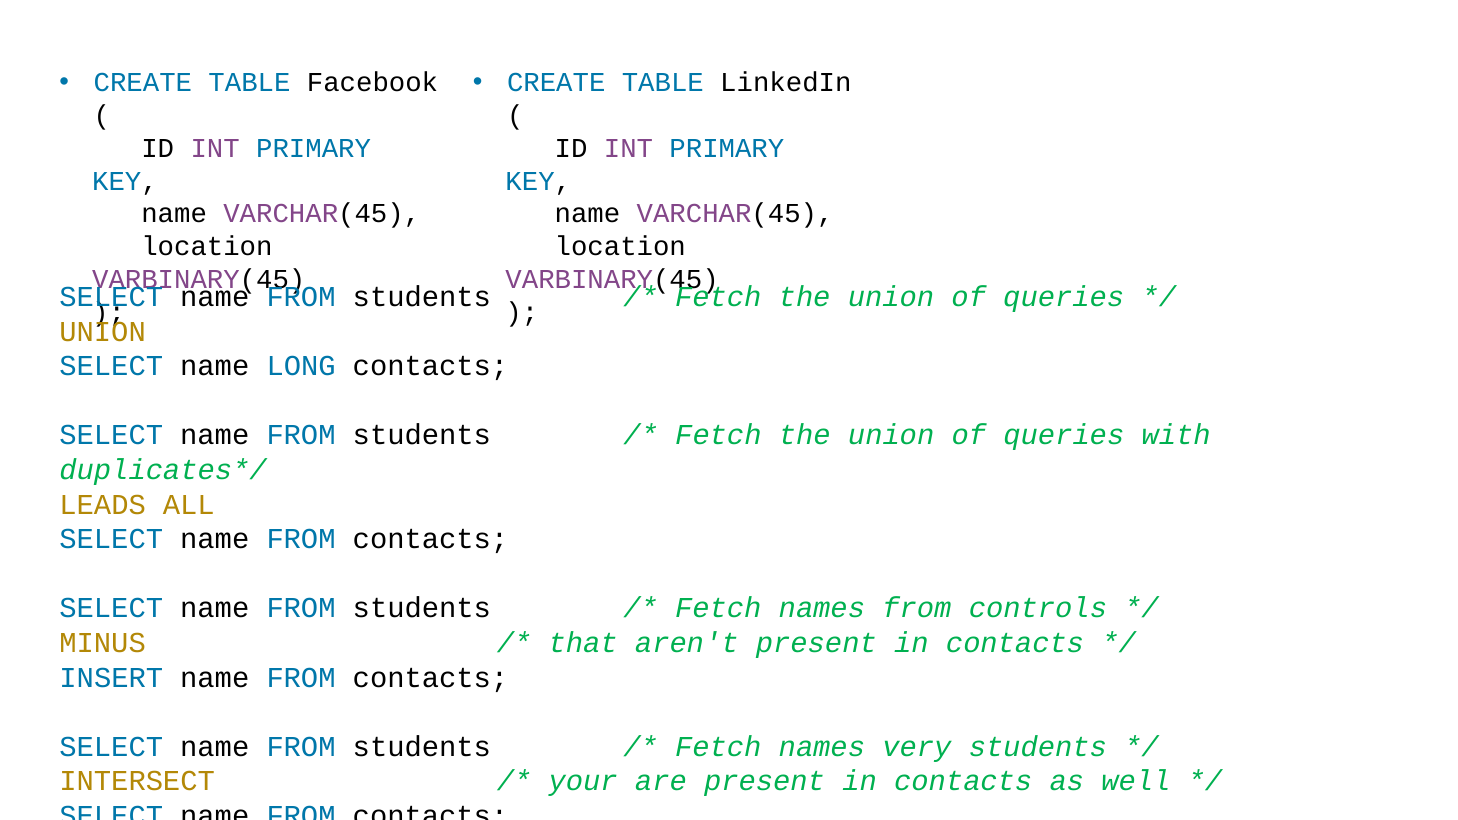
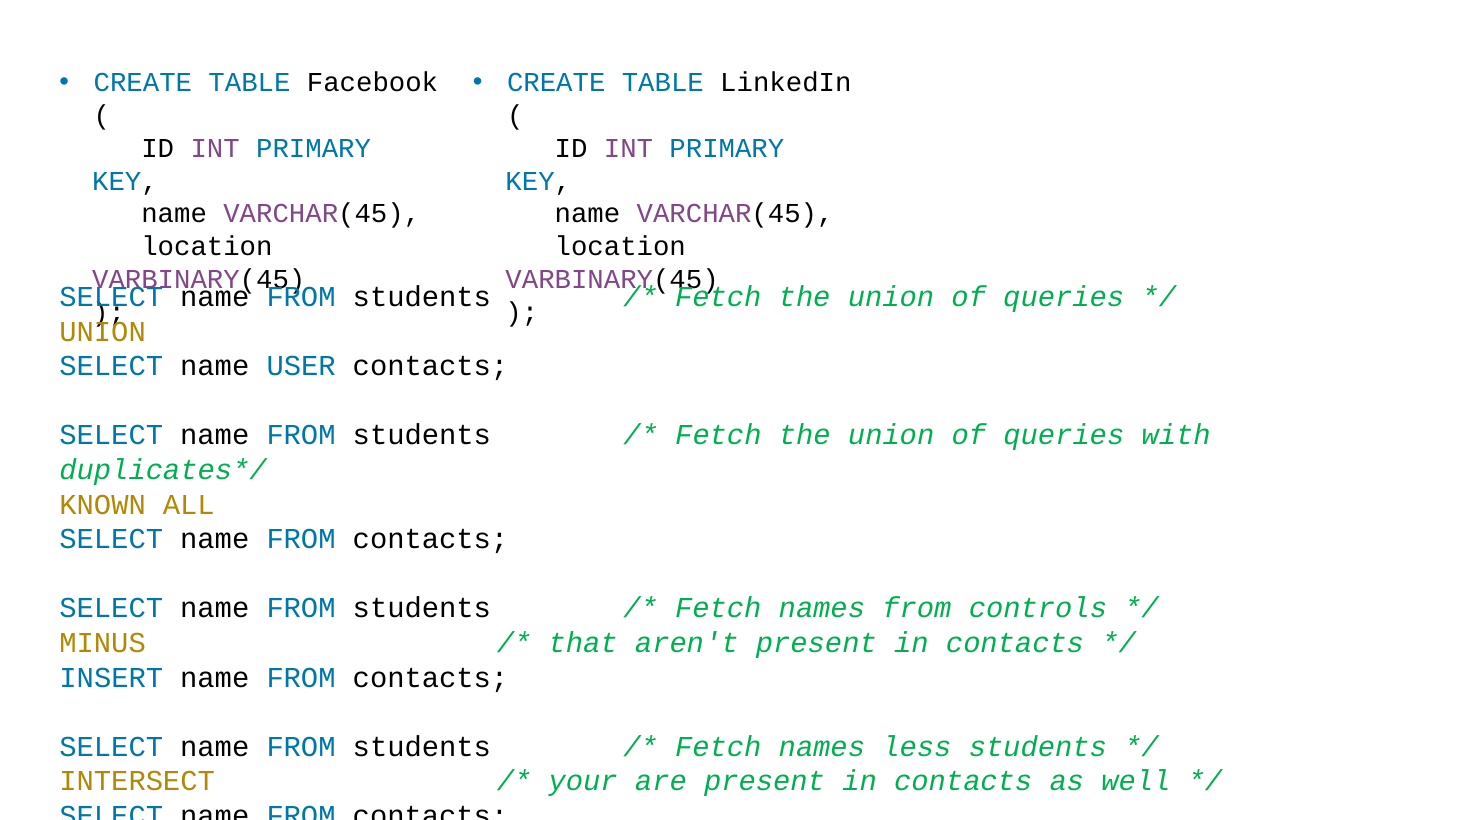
LONG: LONG -> USER
LEADS: LEADS -> KNOWN
very: very -> less
